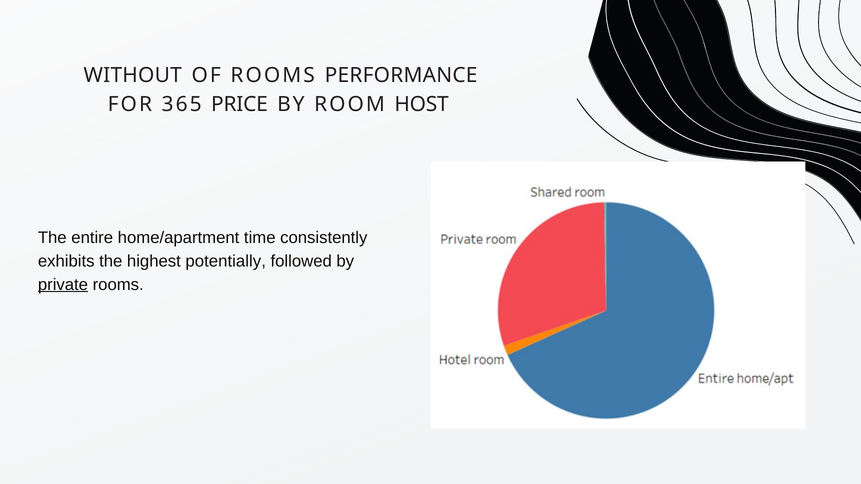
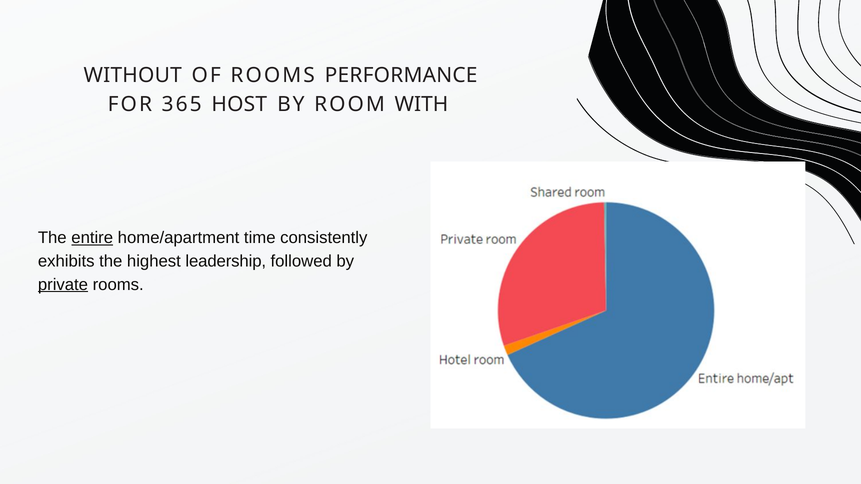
PRICE: PRICE -> HOST
HOST: HOST -> WITH
entire underline: none -> present
potentially: potentially -> leadership
